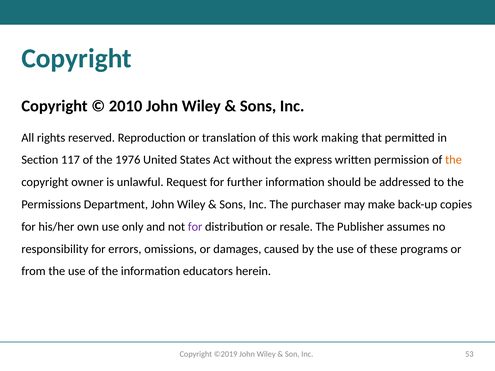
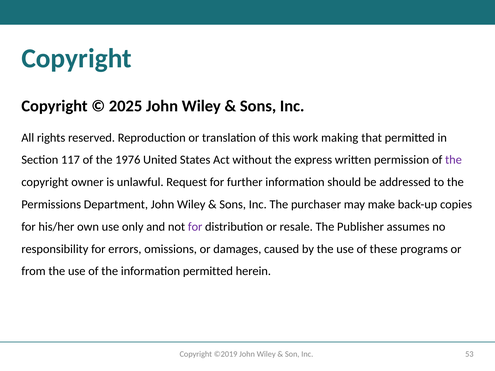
2010: 2010 -> 2025
the at (453, 160) colour: orange -> purple
information educators: educators -> permitted
